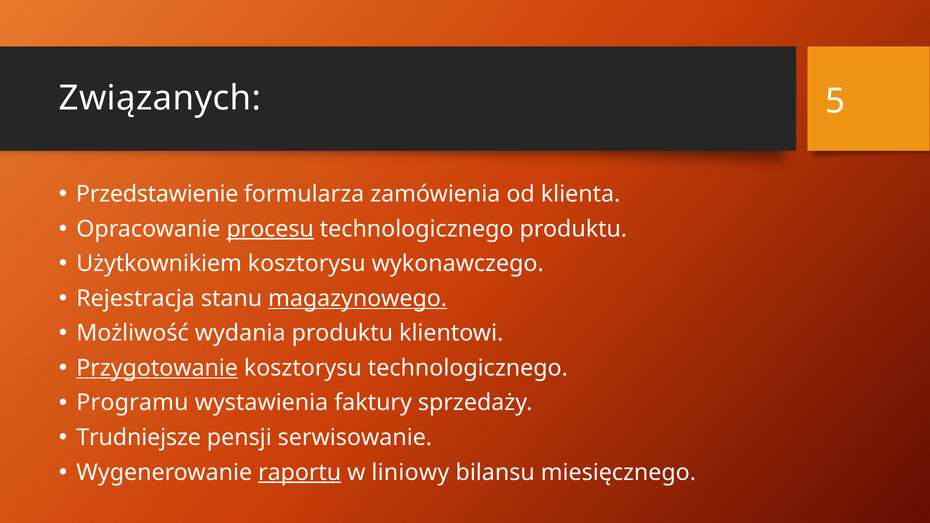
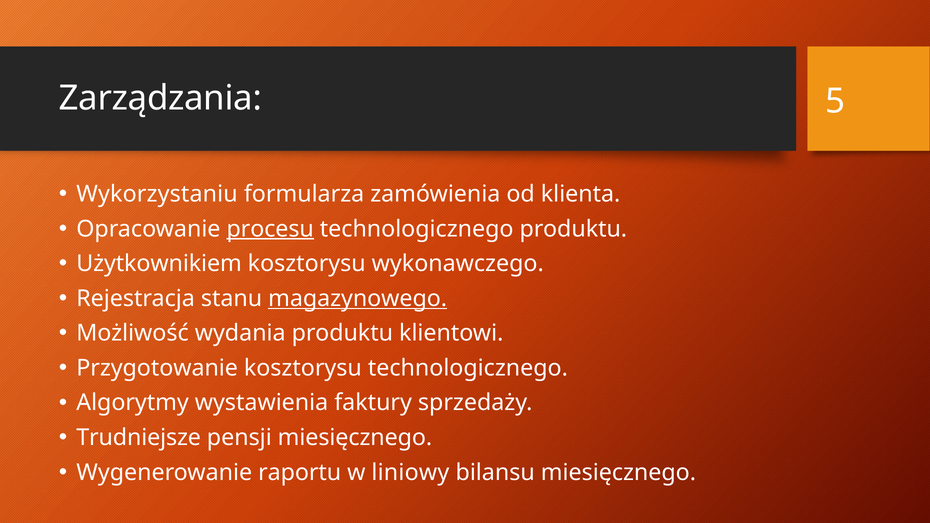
Związanych: Związanych -> Zarządzania
Przedstawienie: Przedstawienie -> Wykorzystaniu
Przygotowanie underline: present -> none
Programu: Programu -> Algorytmy
pensji serwisowanie: serwisowanie -> miesięcznego
raportu underline: present -> none
